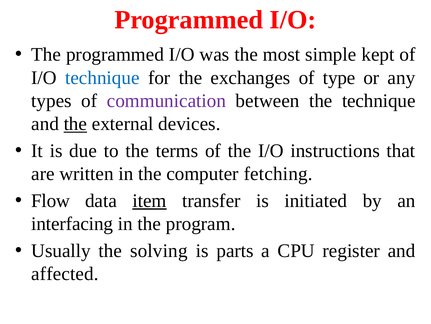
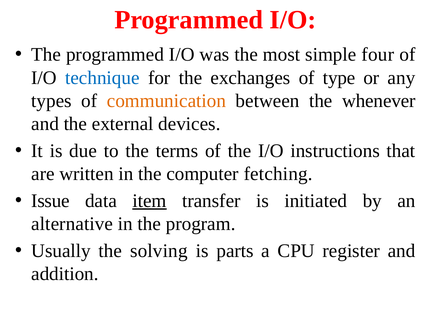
kept: kept -> four
communication colour: purple -> orange
the technique: technique -> whenever
the at (75, 124) underline: present -> none
Flow: Flow -> Issue
interfacing: interfacing -> alternative
affected: affected -> addition
